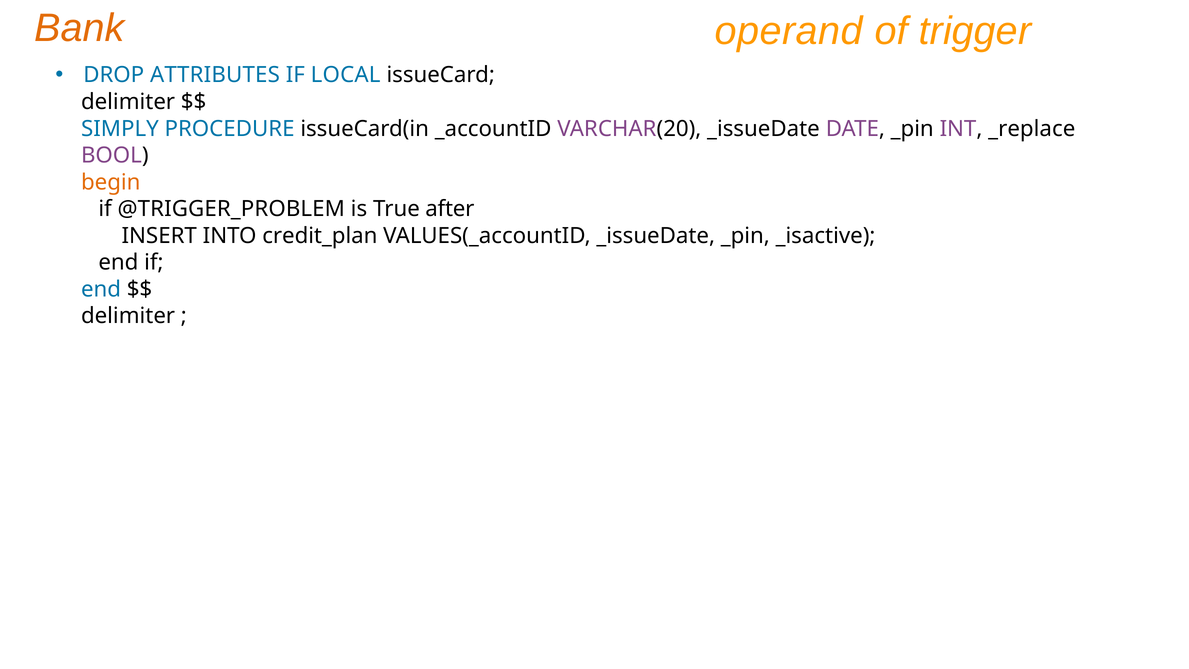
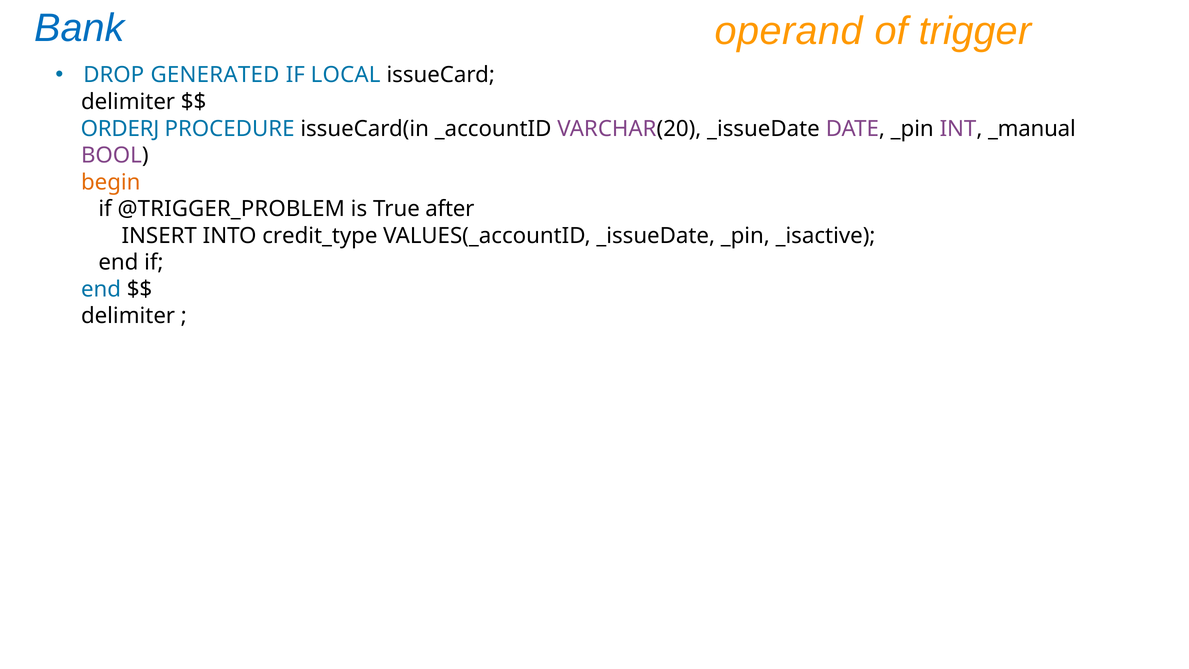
Bank colour: orange -> blue
ATTRIBUTES: ATTRIBUTES -> GENERATED
SIMPLY: SIMPLY -> ORDERJ
_replace: _replace -> _manual
credit_plan: credit_plan -> credit_type
